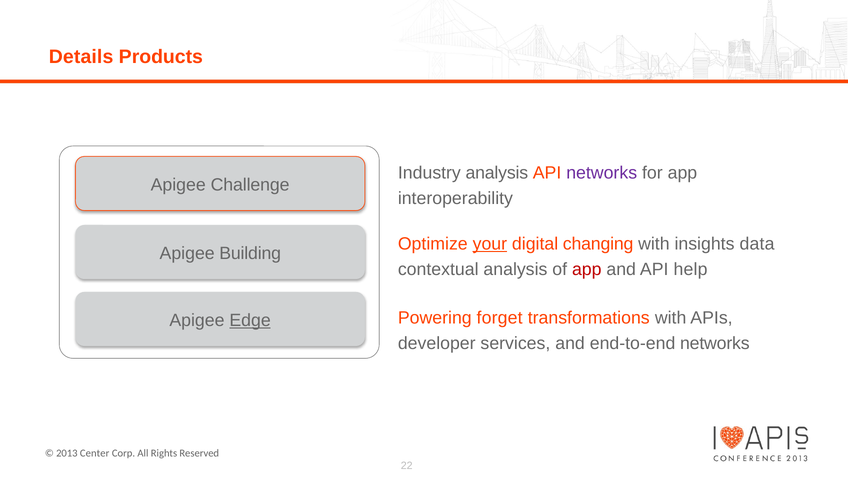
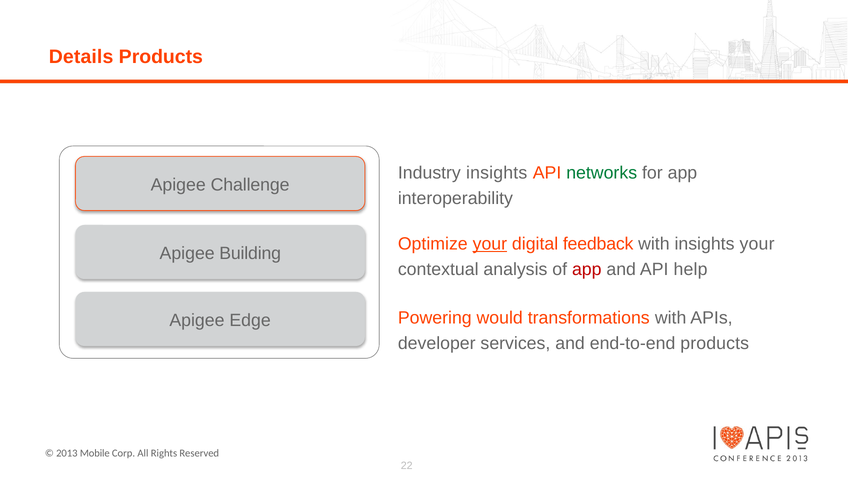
Industry analysis: analysis -> insights
networks at (602, 173) colour: purple -> green
changing: changing -> feedback
insights data: data -> your
forget: forget -> would
Edge underline: present -> none
end-to-end networks: networks -> products
Center: Center -> Mobile
